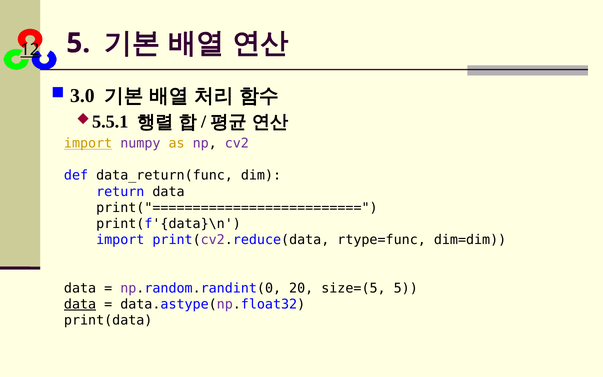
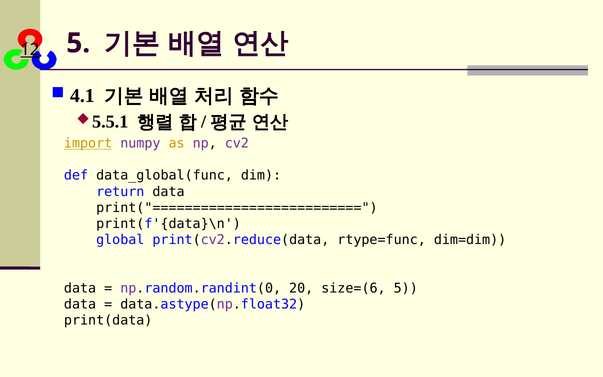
3.0: 3.0 -> 4.1
data_return(func: data_return(func -> data_global(func
import at (120, 240): import -> global
size=(5: size=(5 -> size=(6
data at (80, 304) underline: present -> none
